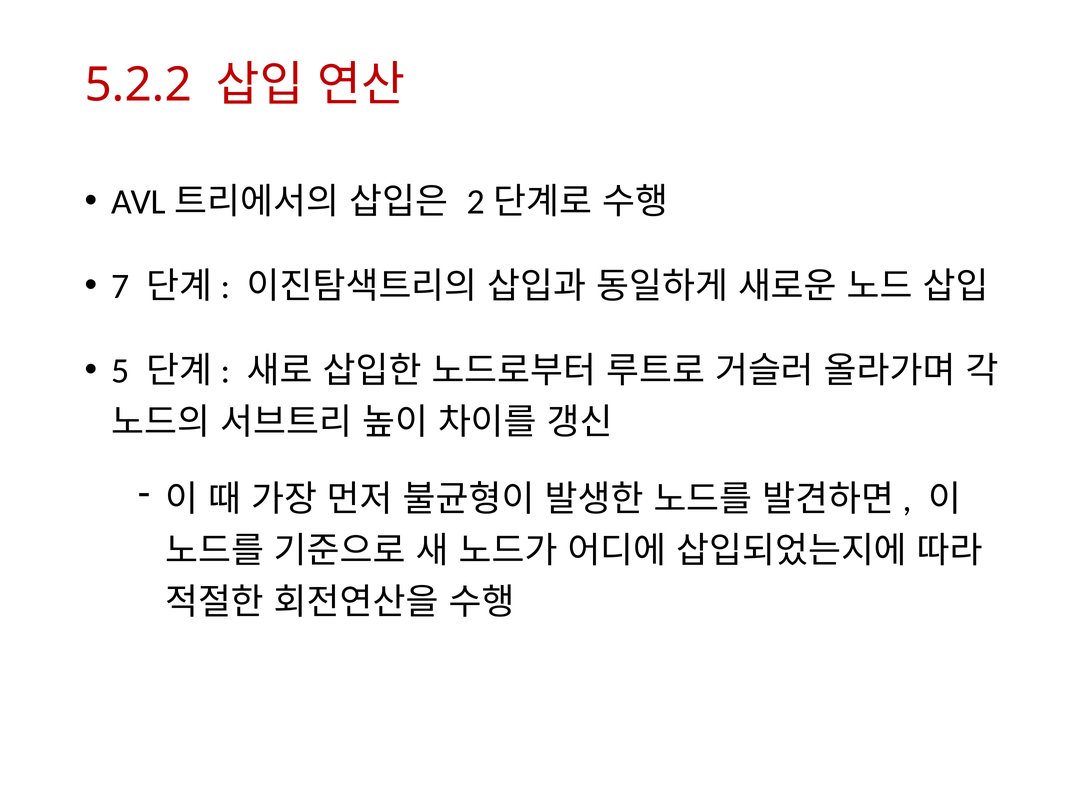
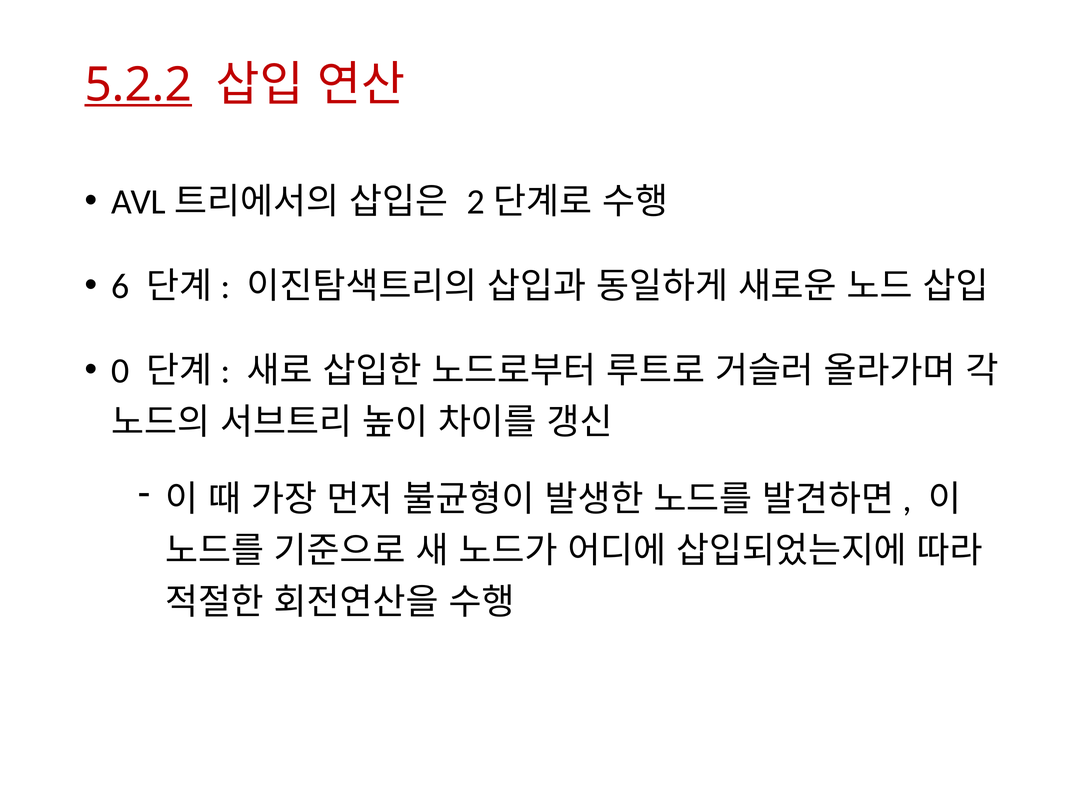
5.2.2 underline: none -> present
7: 7 -> 6
5: 5 -> 0
